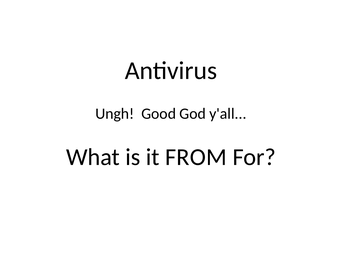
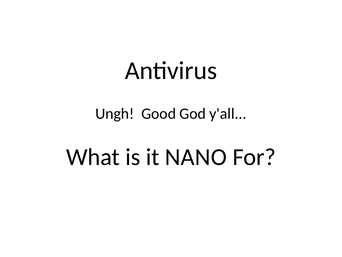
FROM: FROM -> NANO
